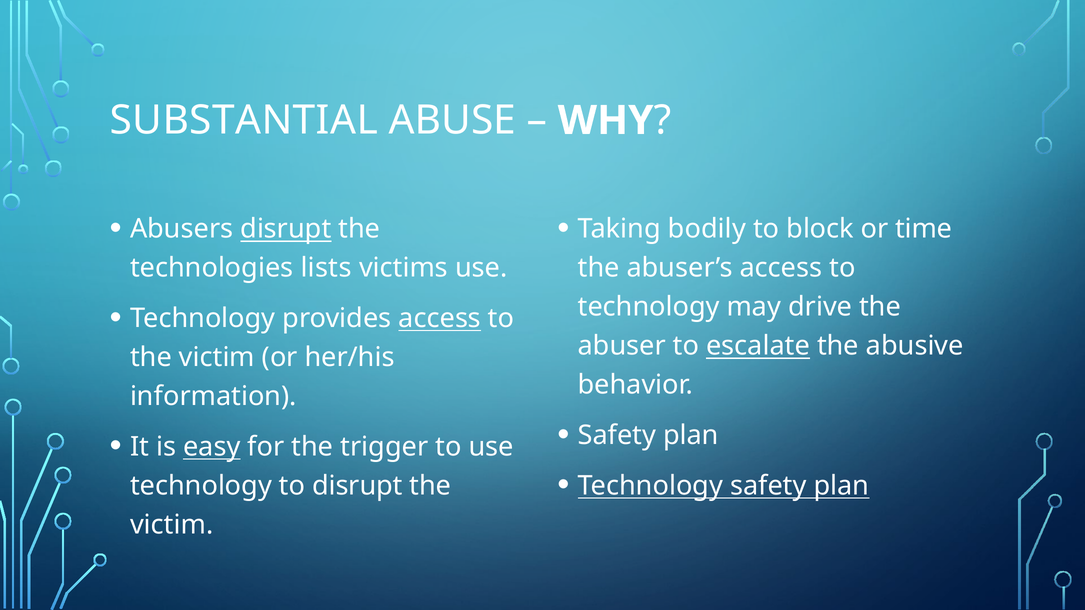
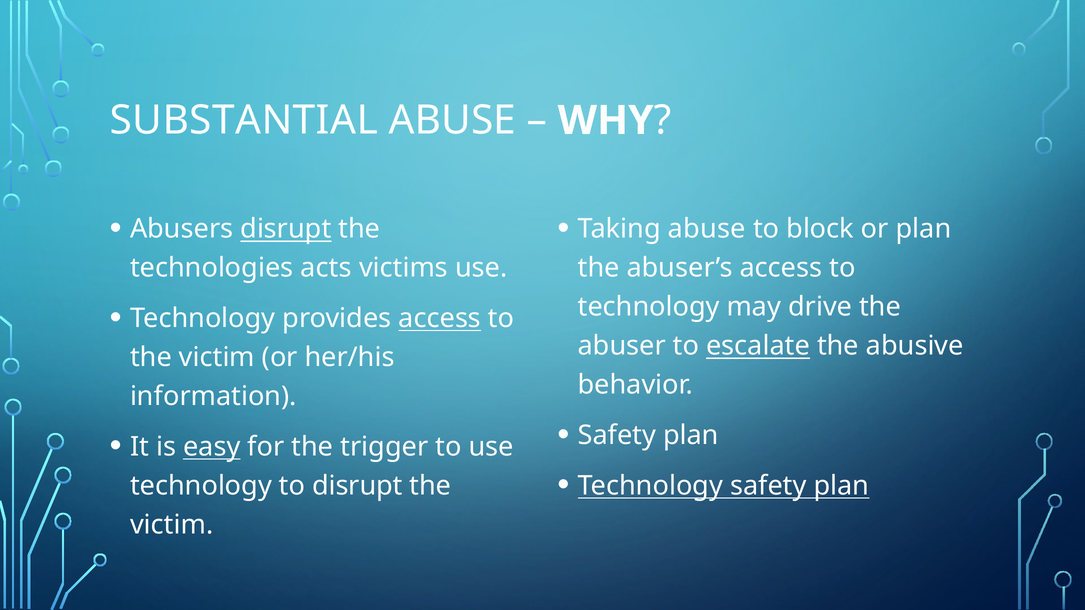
Taking bodily: bodily -> abuse
or time: time -> plan
lists: lists -> acts
